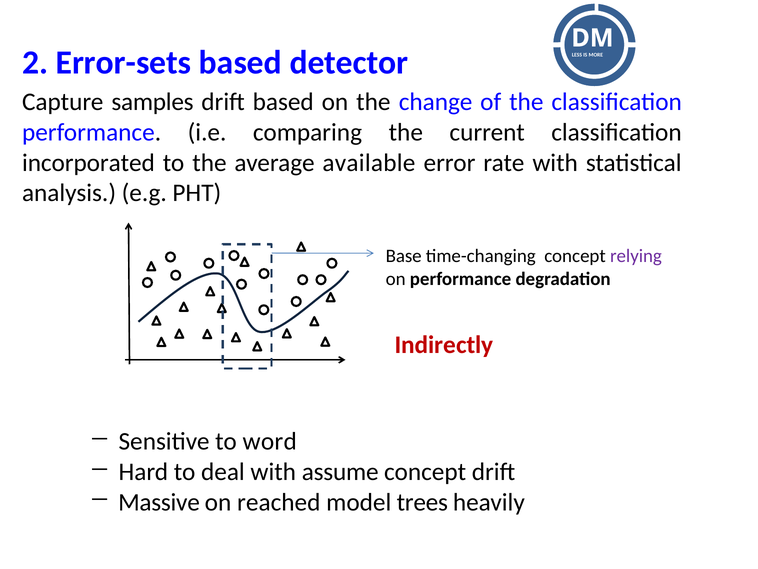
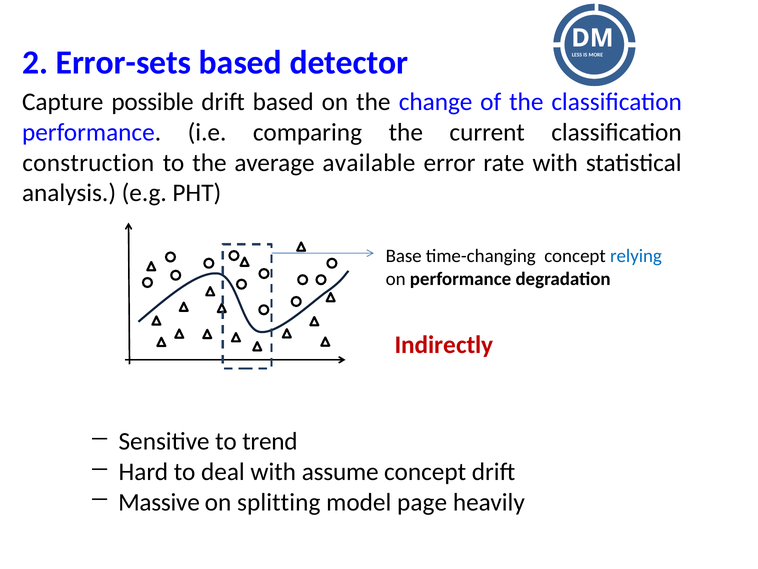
samples: samples -> possible
incorporated: incorporated -> construction
relying colour: purple -> blue
word: word -> trend
reached: reached -> splitting
trees: trees -> page
